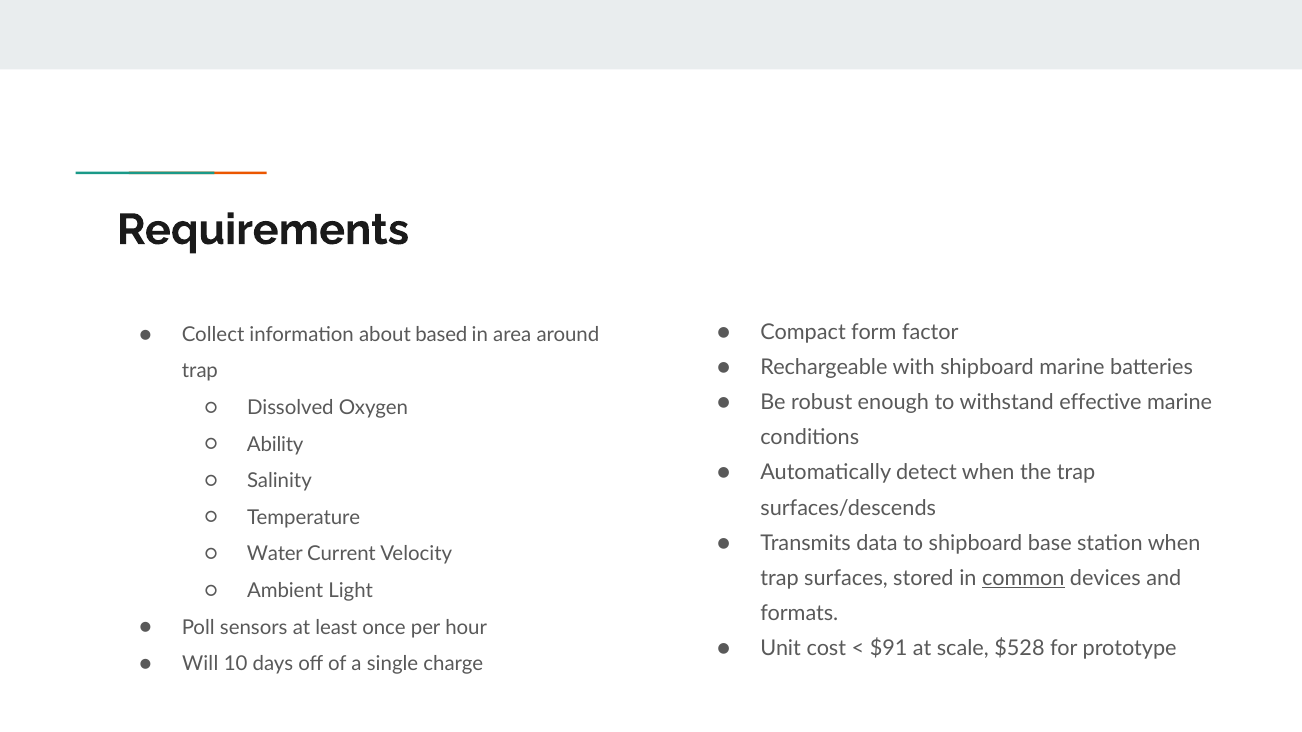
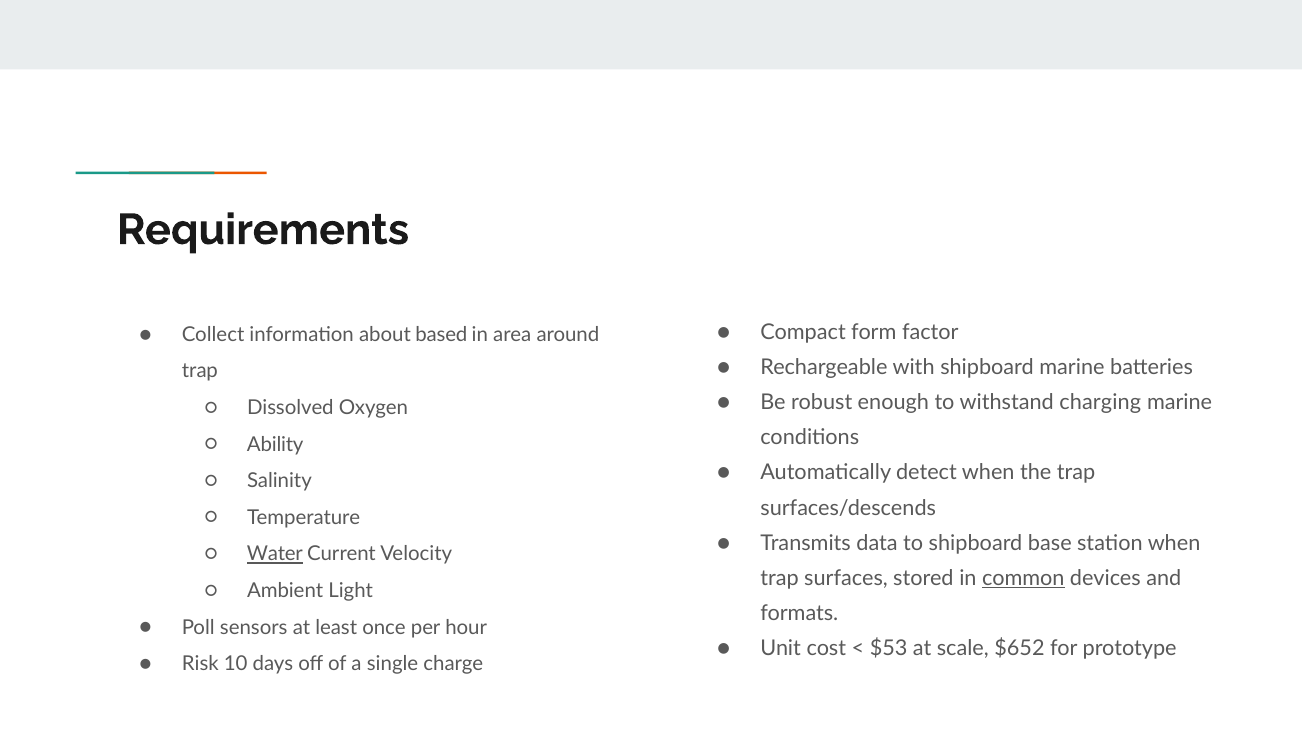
effective: effective -> charging
Water underline: none -> present
$91: $91 -> $53
$528: $528 -> $652
Will: Will -> Risk
